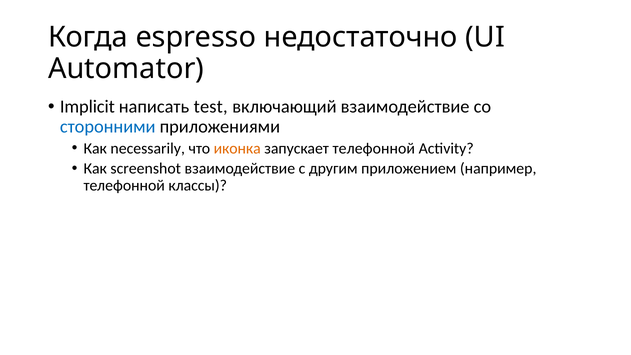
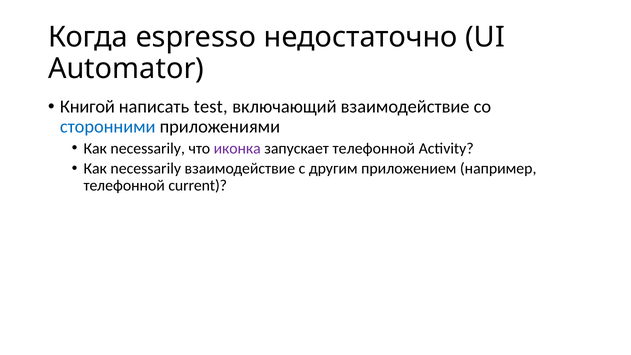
Implicit: Implicit -> Книгой
иконка colour: orange -> purple
screenshot at (146, 169): screenshot -> necessarily
классы: классы -> current
